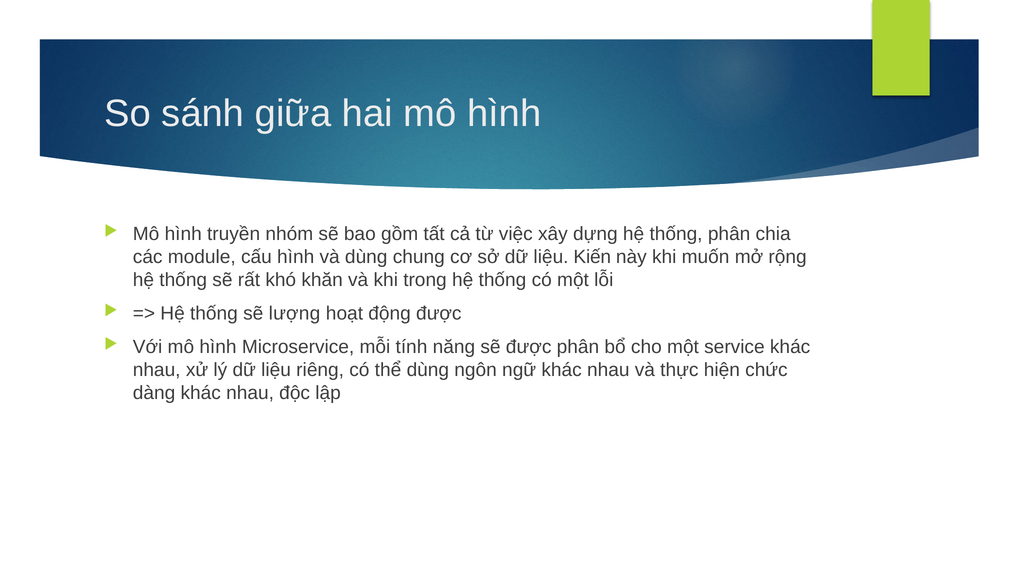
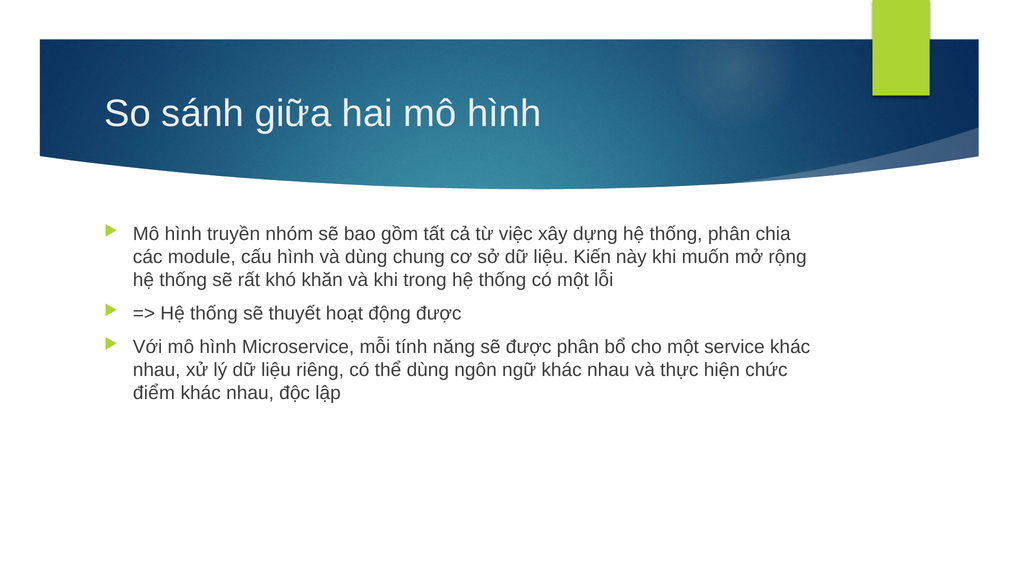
lượng: lượng -> thuyết
dàng: dàng -> điểm
